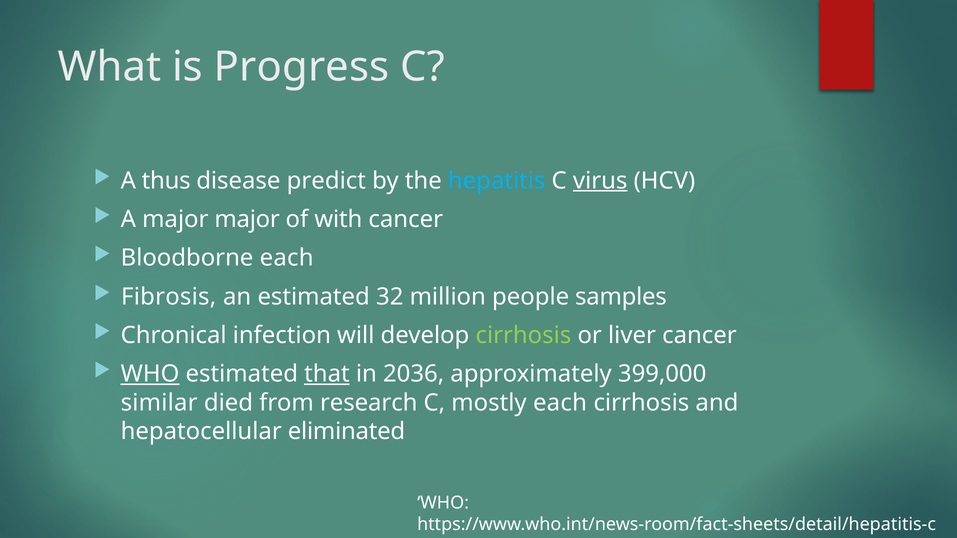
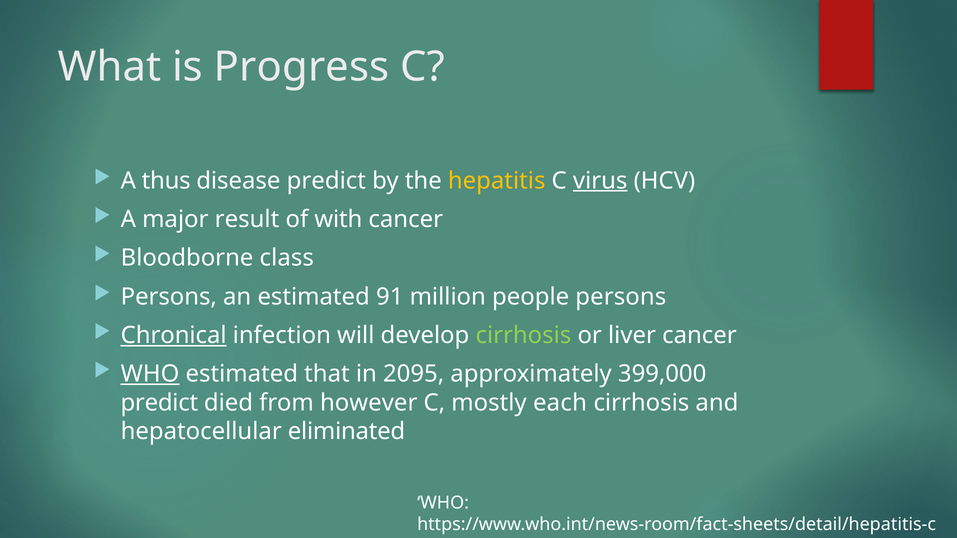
hepatitis colour: light blue -> yellow
major major: major -> result
Bloodborne each: each -> class
Fibrosis at (169, 297): Fibrosis -> Persons
32: 32 -> 91
people samples: samples -> persons
Chronical underline: none -> present
that underline: present -> none
2036: 2036 -> 2095
similar at (159, 403): similar -> predict
research: research -> however
